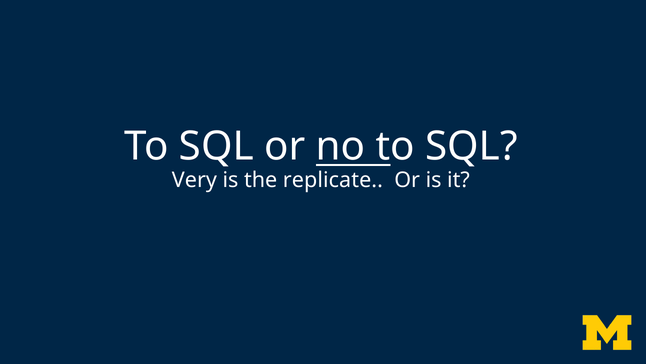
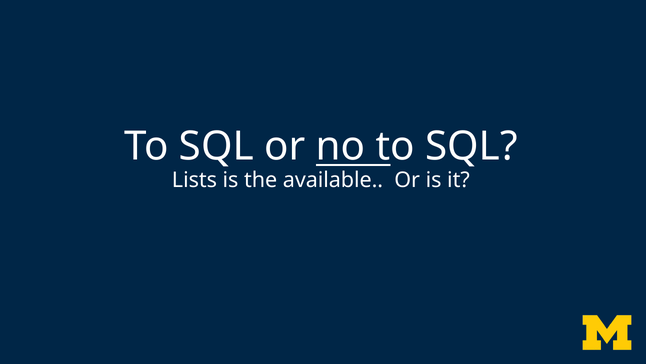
Very: Very -> Lists
replicate: replicate -> available
